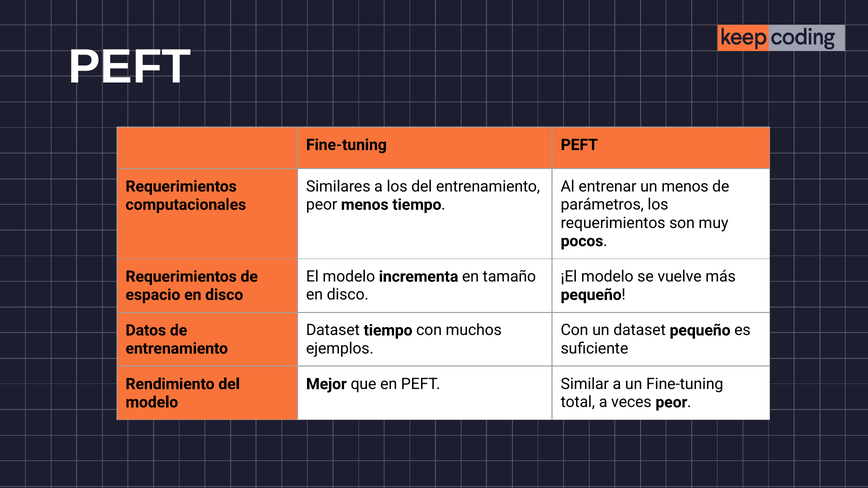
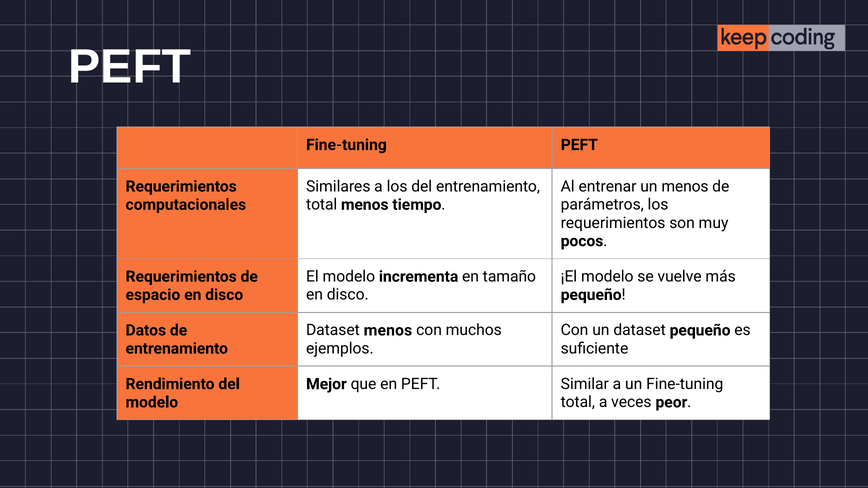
peor at (322, 205): peor -> total
Dataset tiempo: tiempo -> menos
